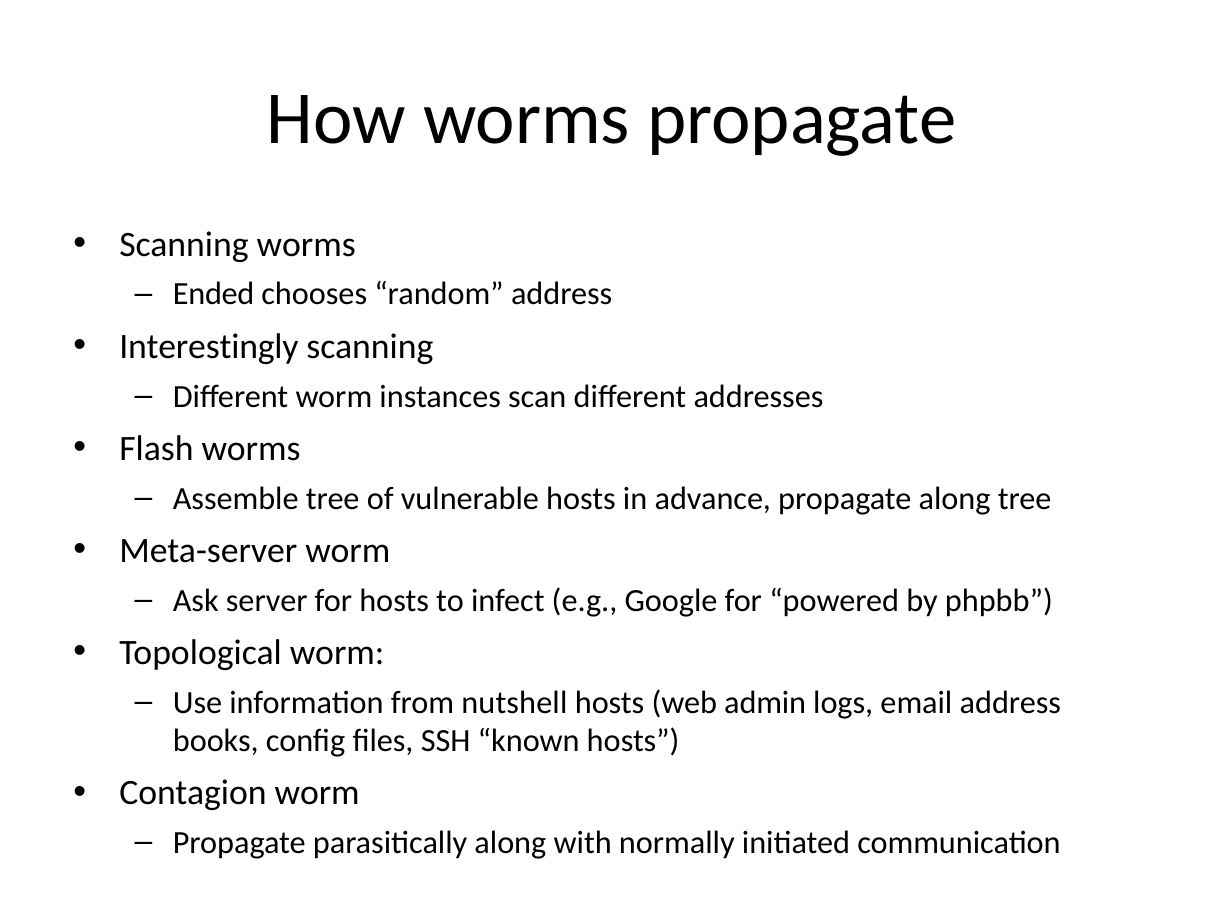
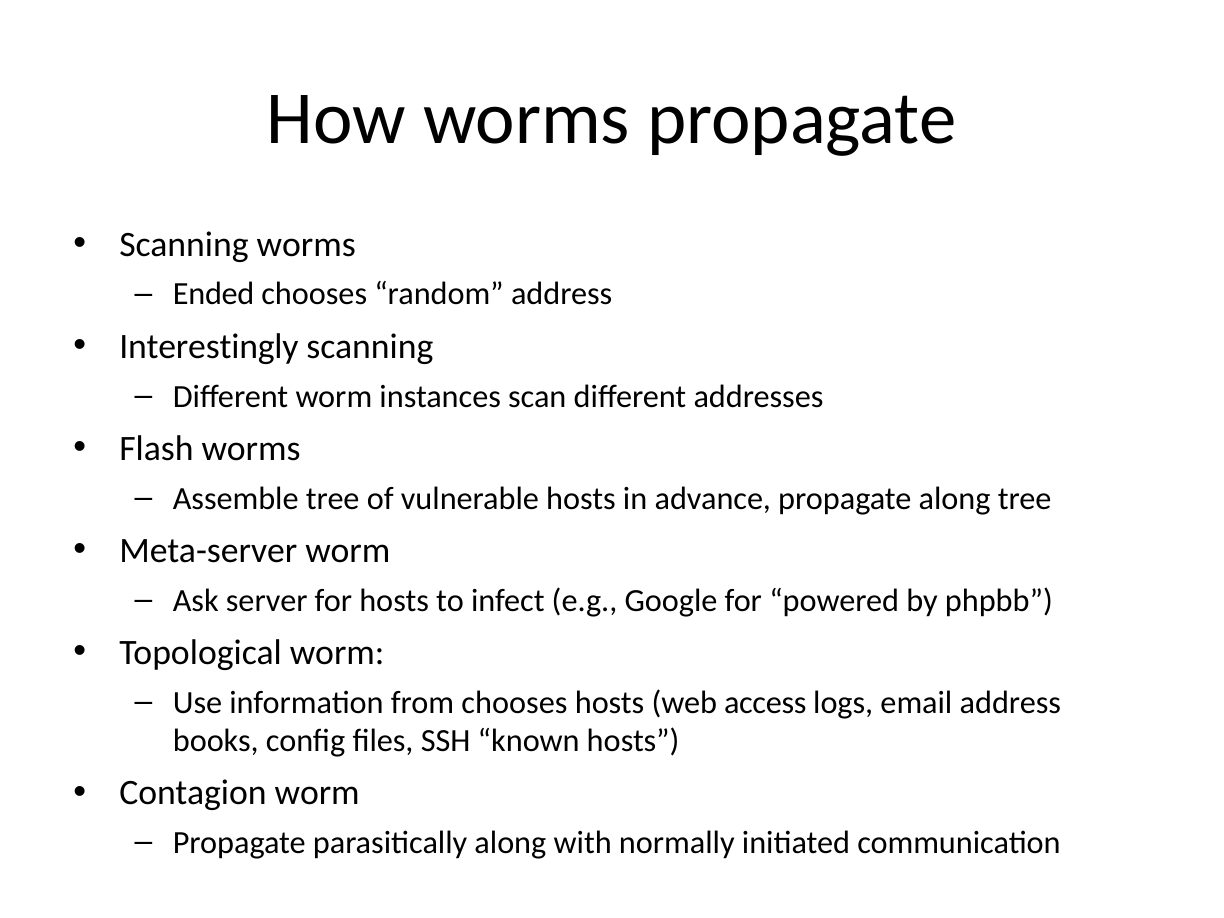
from nutshell: nutshell -> chooses
admin: admin -> access
